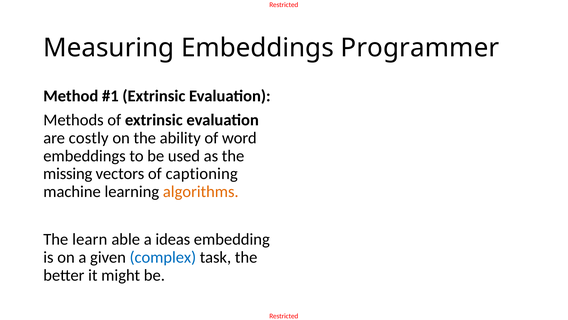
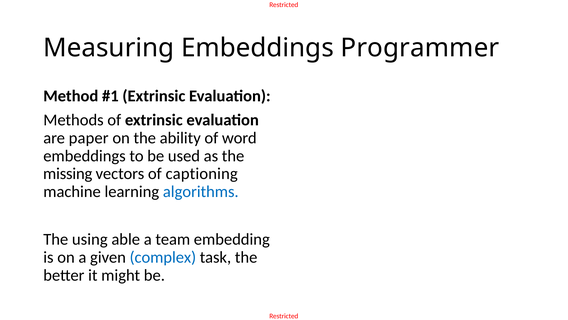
costly: costly -> paper
algorithms colour: orange -> blue
learn: learn -> using
ideas: ideas -> team
